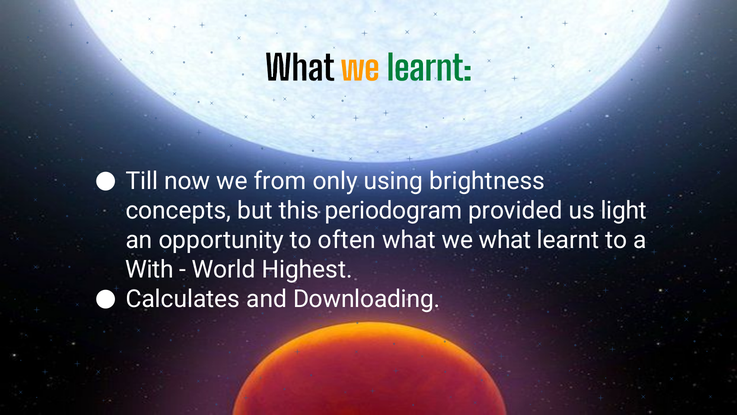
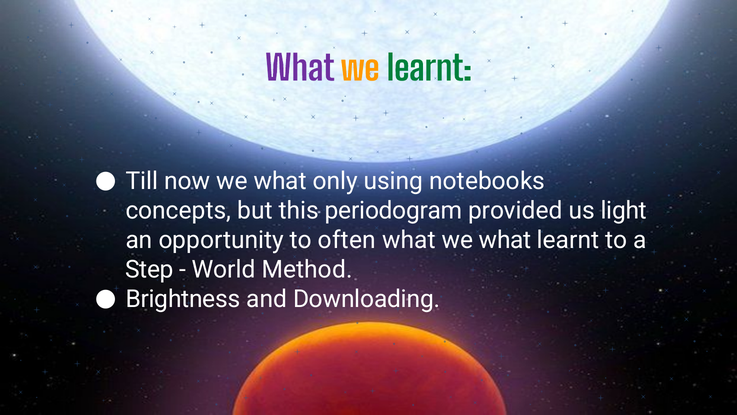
What at (300, 69) colour: black -> purple
now we from: from -> what
brightness: brightness -> notebooks
With: With -> Step
Highest: Highest -> Method
Calculates: Calculates -> Brightness
